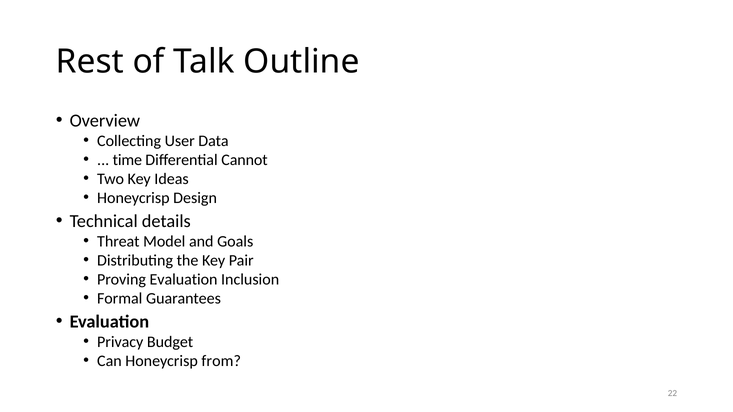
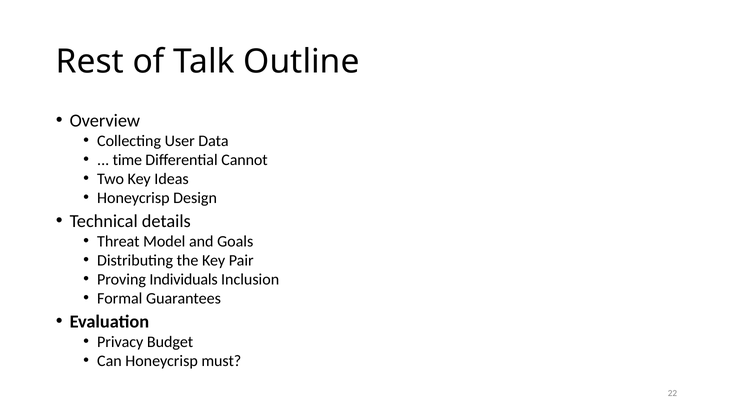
Proving Evaluation: Evaluation -> Individuals
from: from -> must
